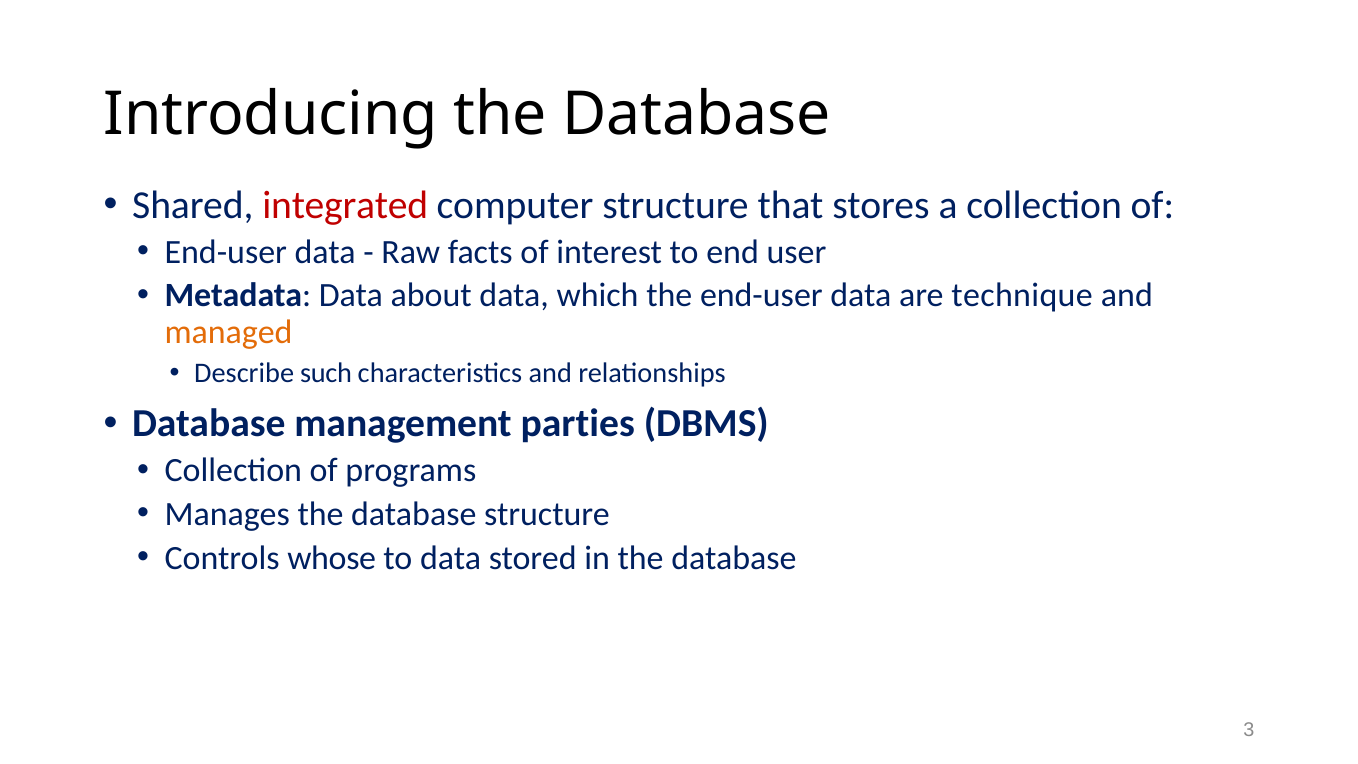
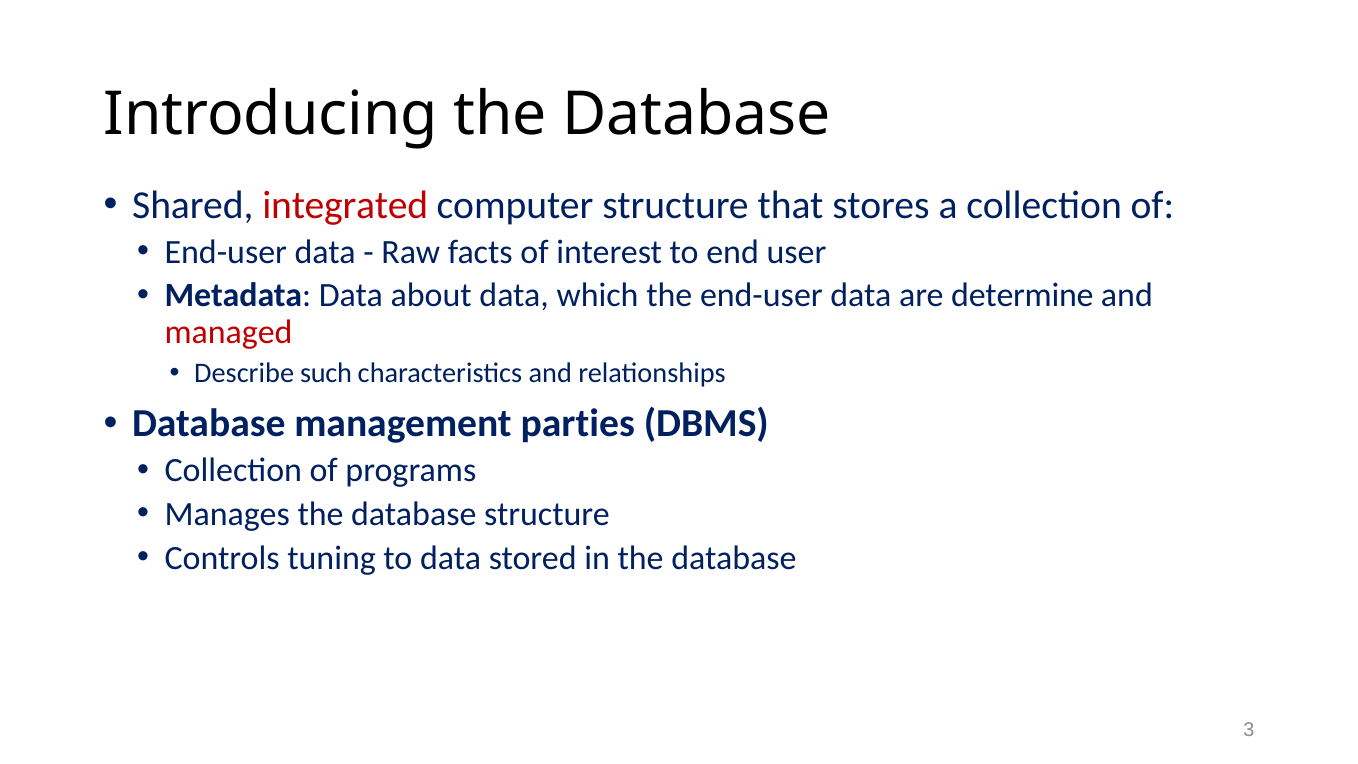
technique: technique -> determine
managed colour: orange -> red
whose: whose -> tuning
